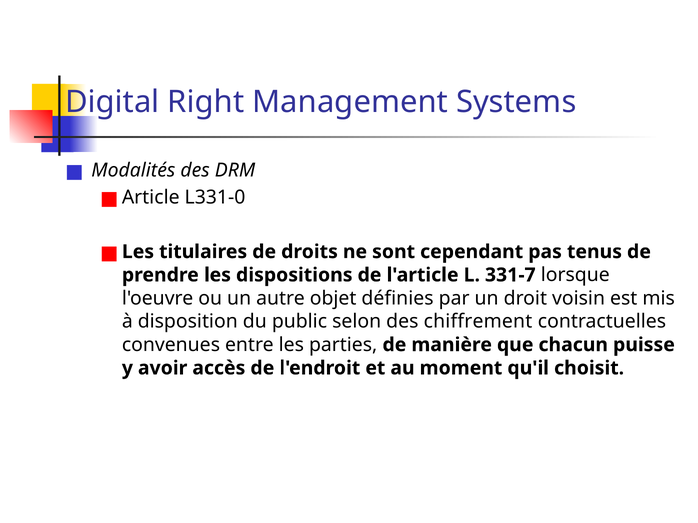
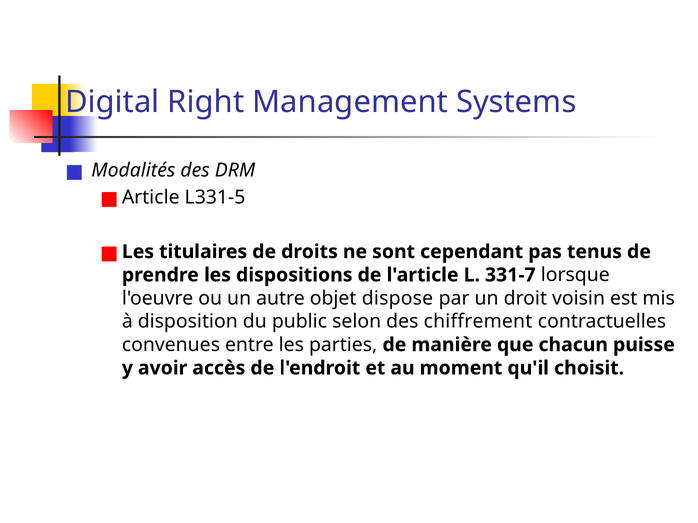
L331-0: L331-0 -> L331-5
définies: définies -> dispose
